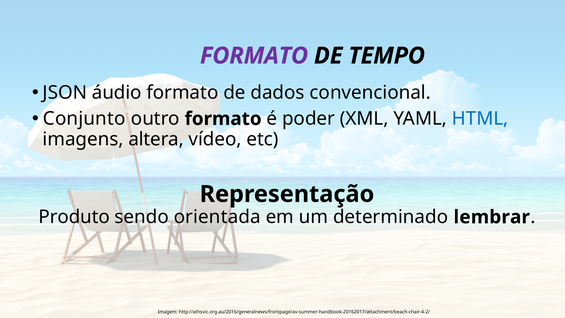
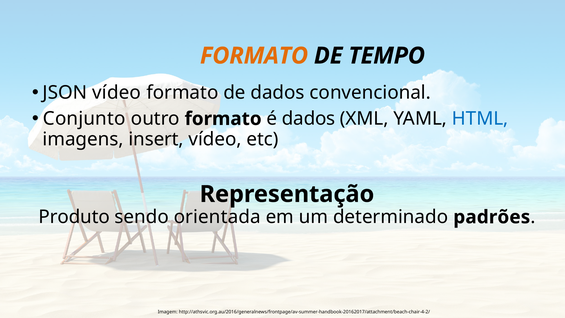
FORMATO at (254, 56) colour: purple -> orange
JSON áudio: áudio -> vídeo
é poder: poder -> dados
altera: altera -> insert
lembrar: lembrar -> padrões
